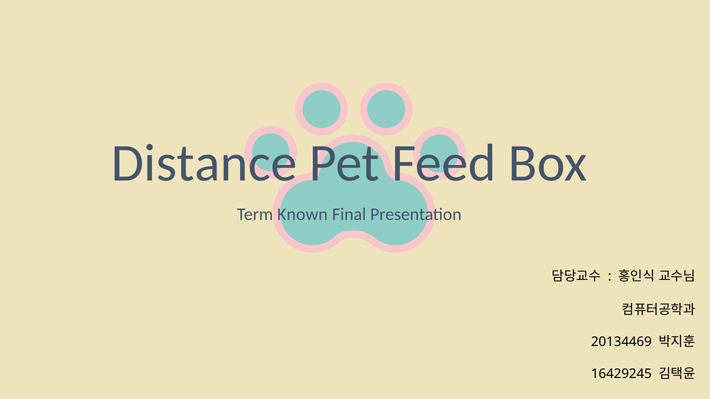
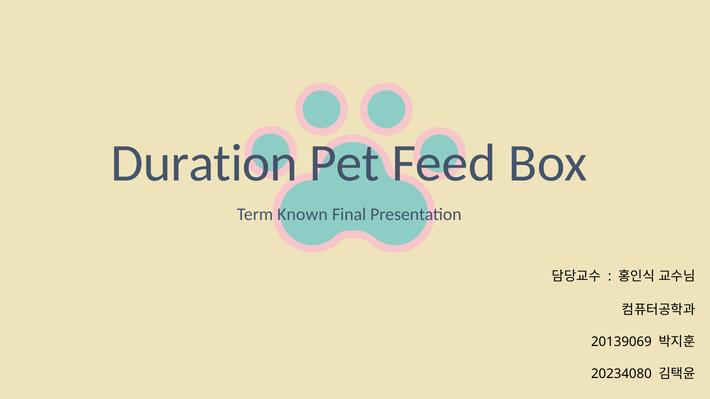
Distance: Distance -> Duration
20134469: 20134469 -> 20139069
16429245: 16429245 -> 20234080
